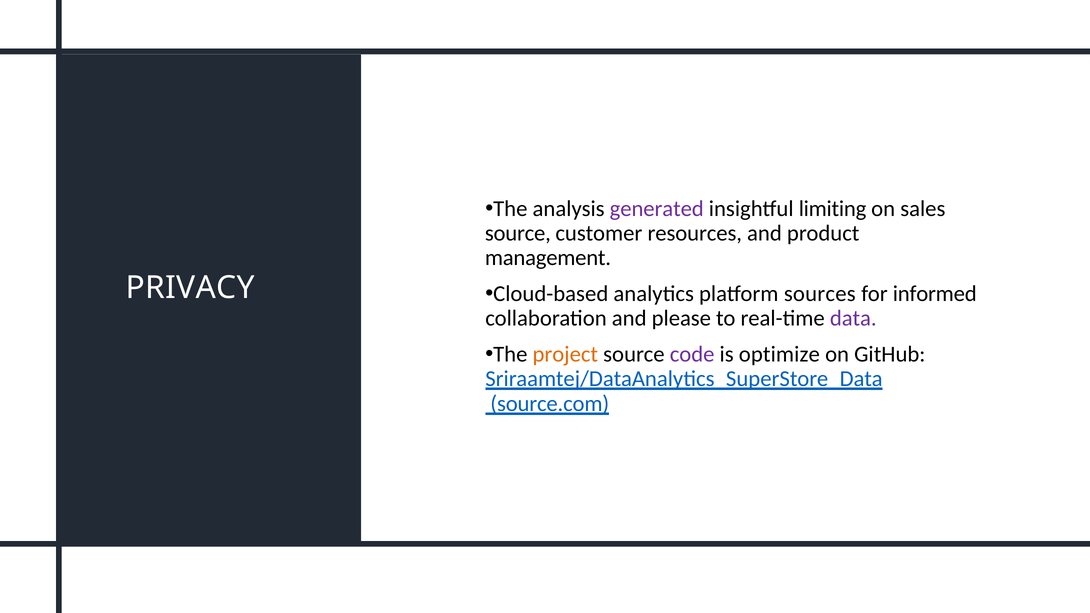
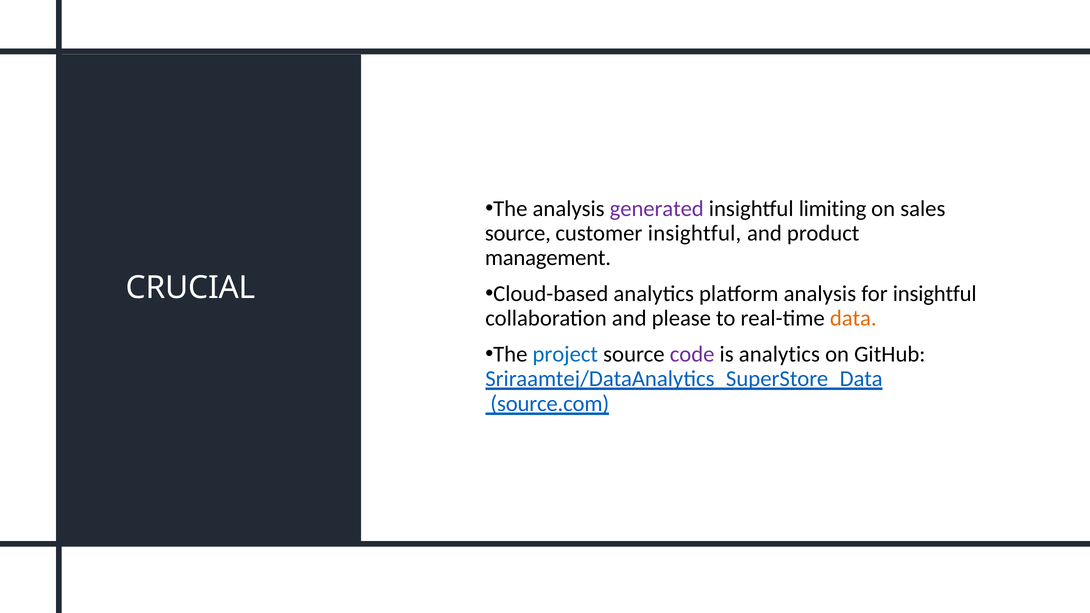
customer resources: resources -> insightful
PRIVACY: PRIVACY -> CRUCIAL
platform sources: sources -> analysis
for informed: informed -> insightful
data colour: purple -> orange
project colour: orange -> blue
is optimize: optimize -> analytics
